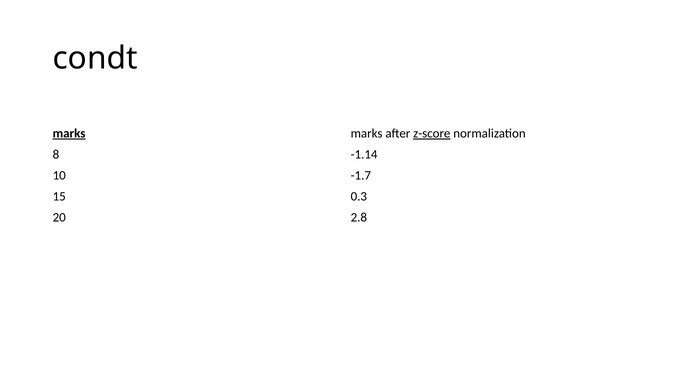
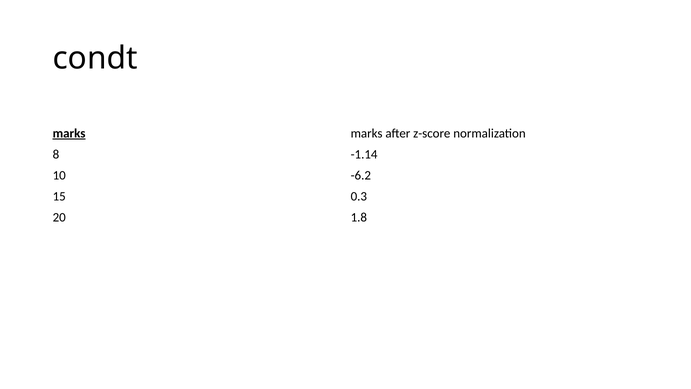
z-score underline: present -> none
-1.7: -1.7 -> -6.2
2.8: 2.8 -> 1.8
